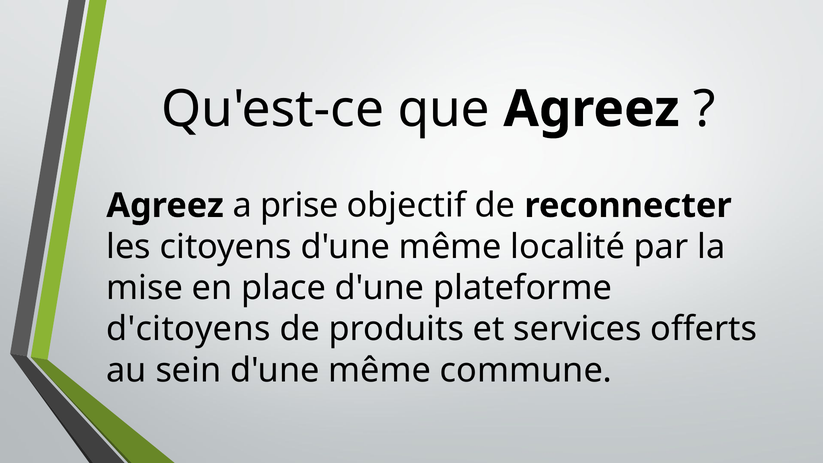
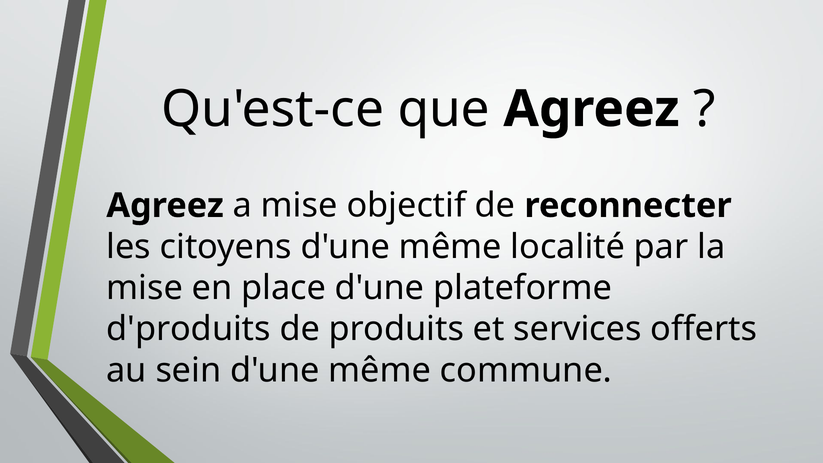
a prise: prise -> mise
d'citoyens: d'citoyens -> d'produits
